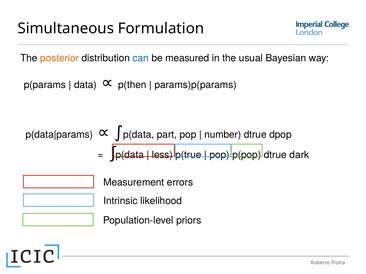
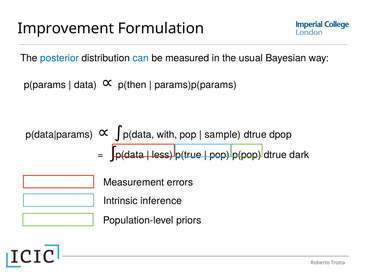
Simultaneous: Simultaneous -> Improvement
posterior colour: orange -> blue
part: part -> with
number: number -> sample
likelihood: likelihood -> inference
